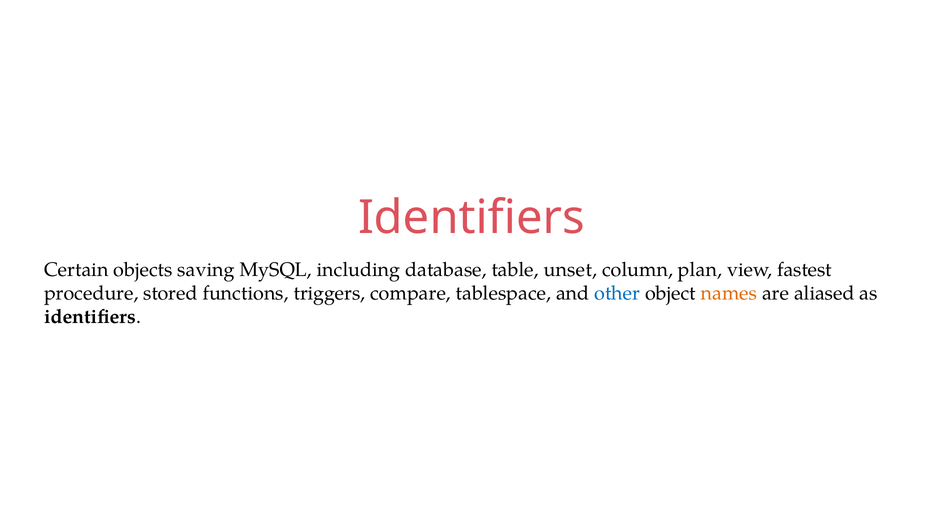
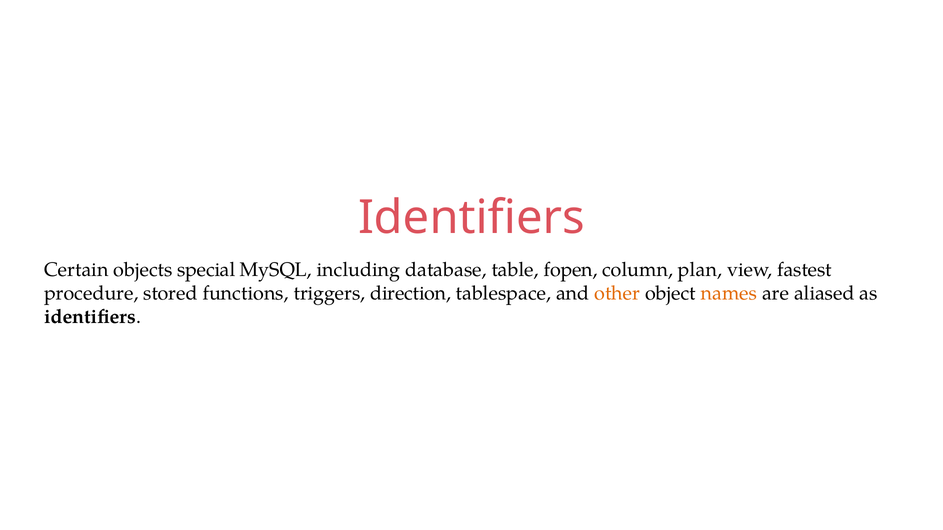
saving: saving -> special
unset: unset -> fopen
compare: compare -> direction
other colour: blue -> orange
